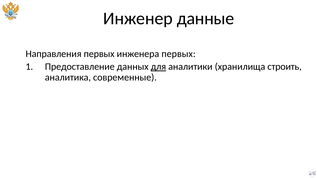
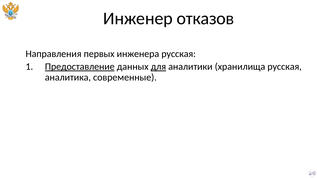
данные: данные -> отказов
инженера первых: первых -> русская
Предоставление underline: none -> present
хранилища строить: строить -> русская
